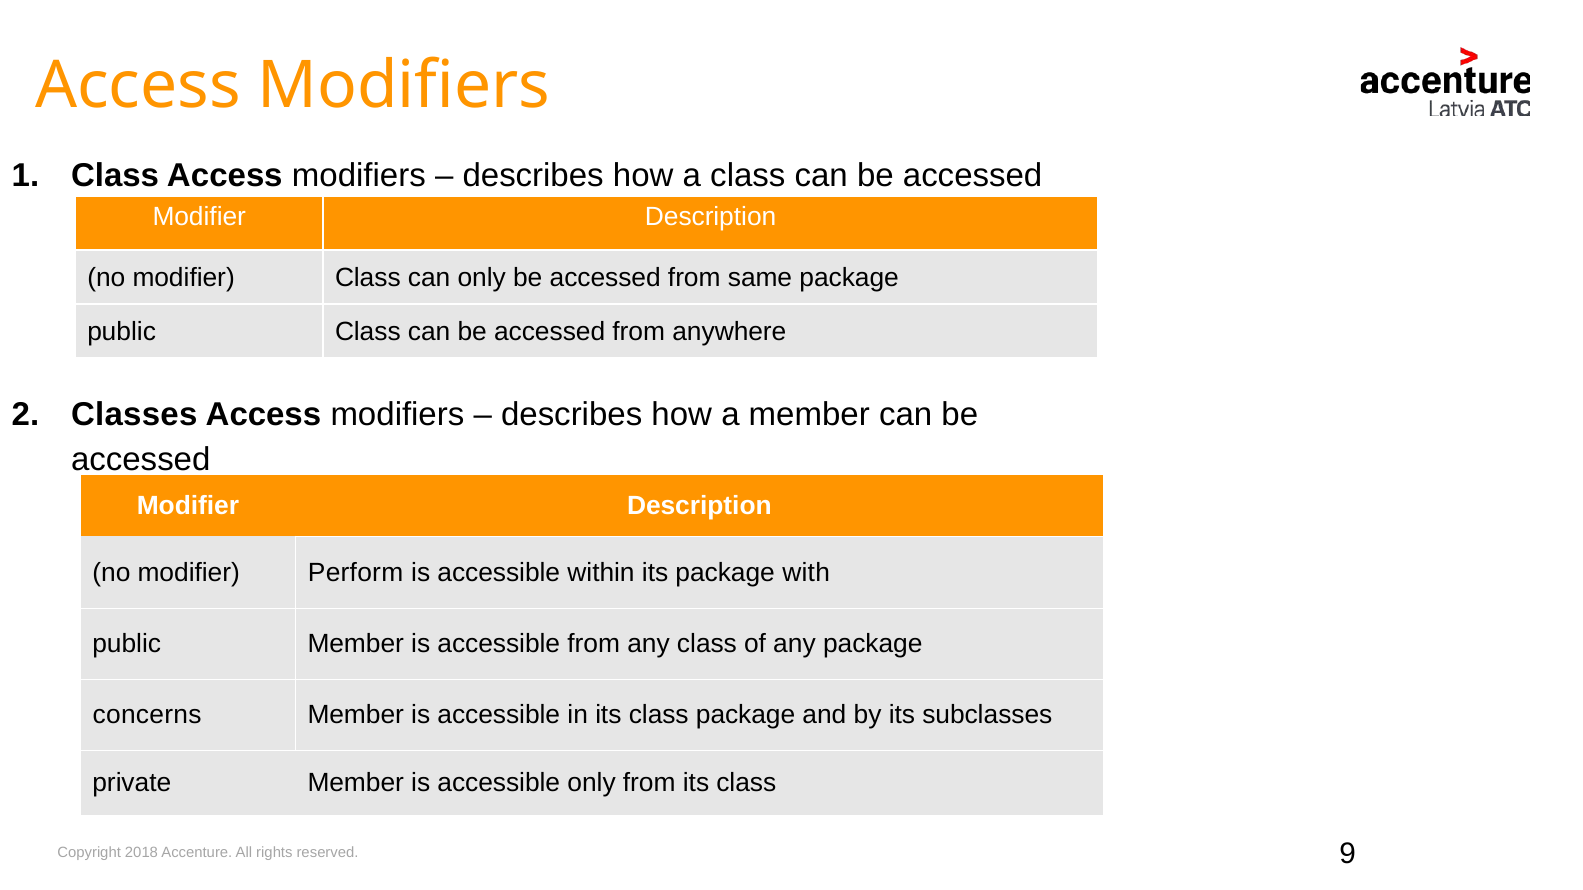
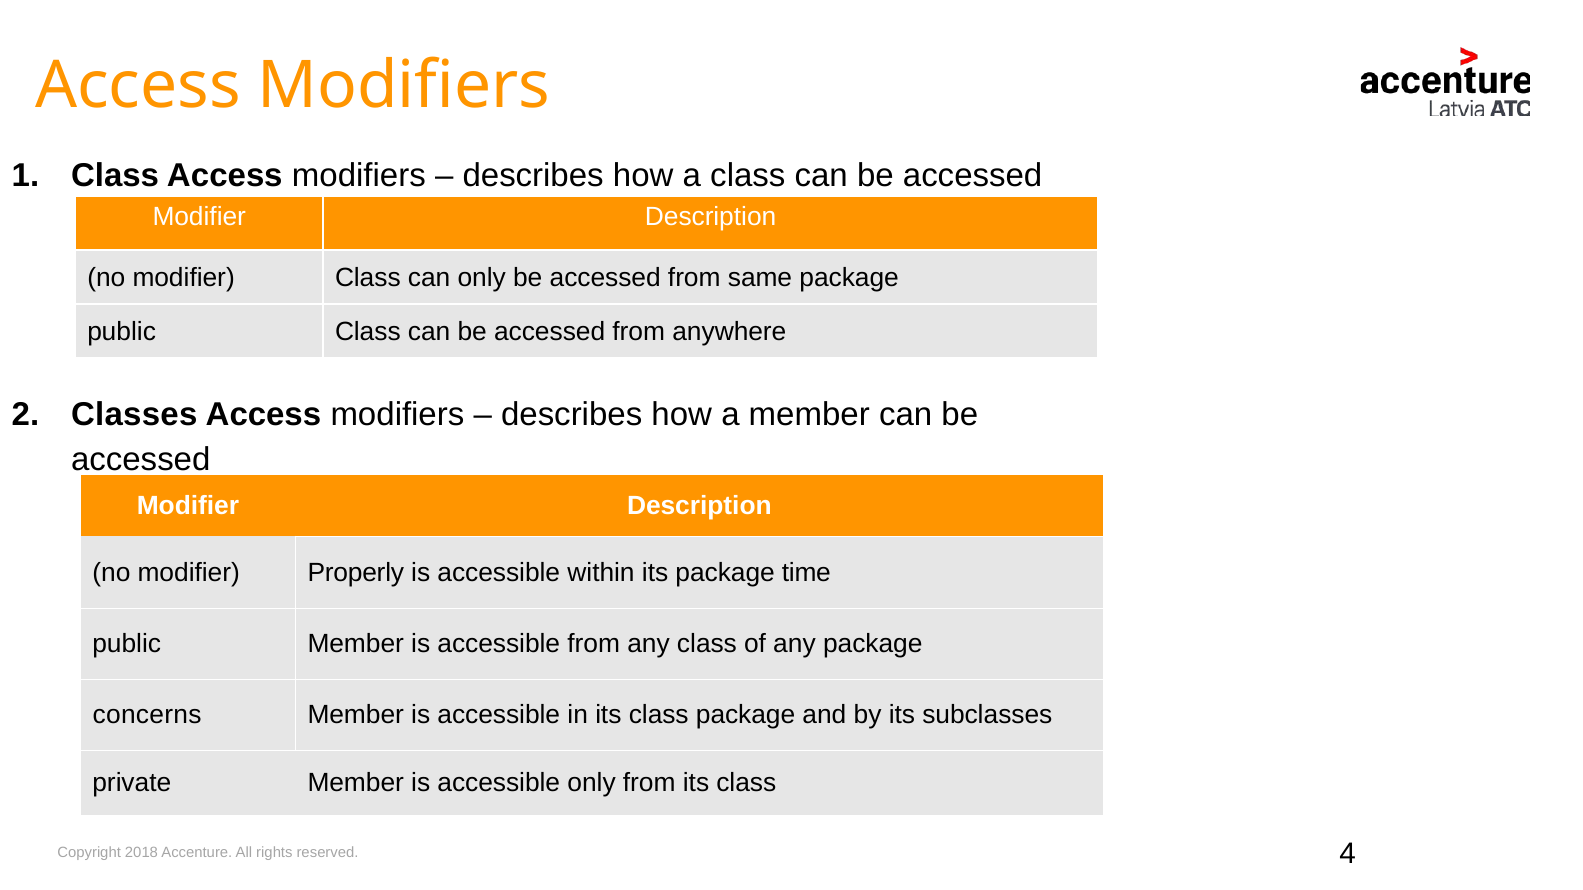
Perform: Perform -> Properly
with: with -> time
9: 9 -> 4
